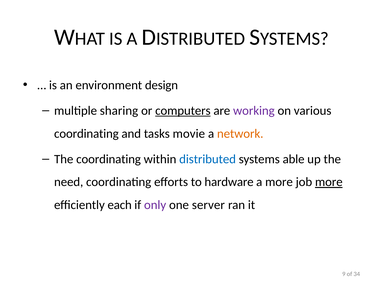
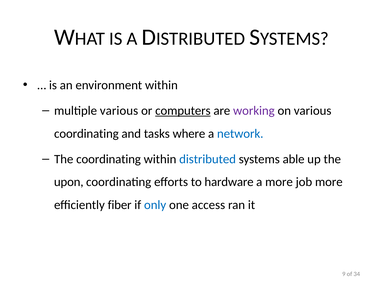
environment design: design -> within
multiple sharing: sharing -> various
movie: movie -> where
network colour: orange -> blue
need: need -> upon
more at (329, 182) underline: present -> none
each: each -> fiber
only colour: purple -> blue
server: server -> access
